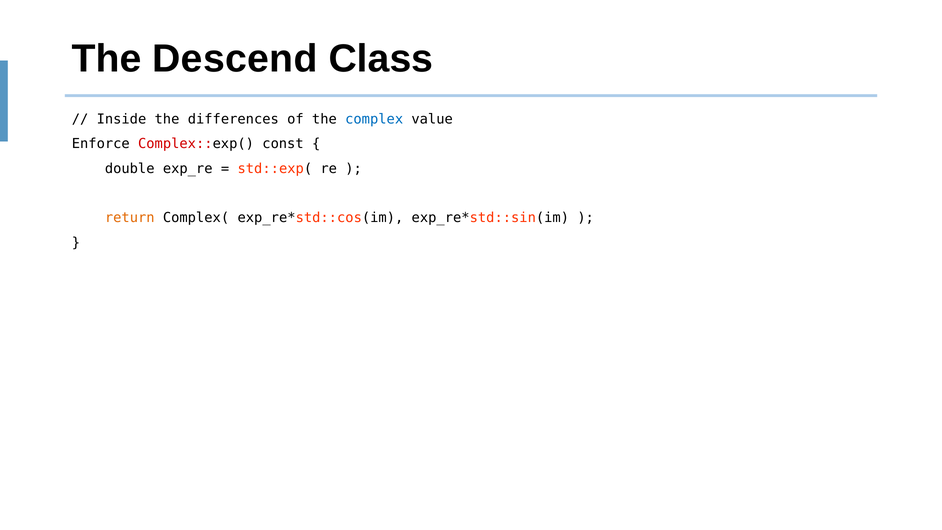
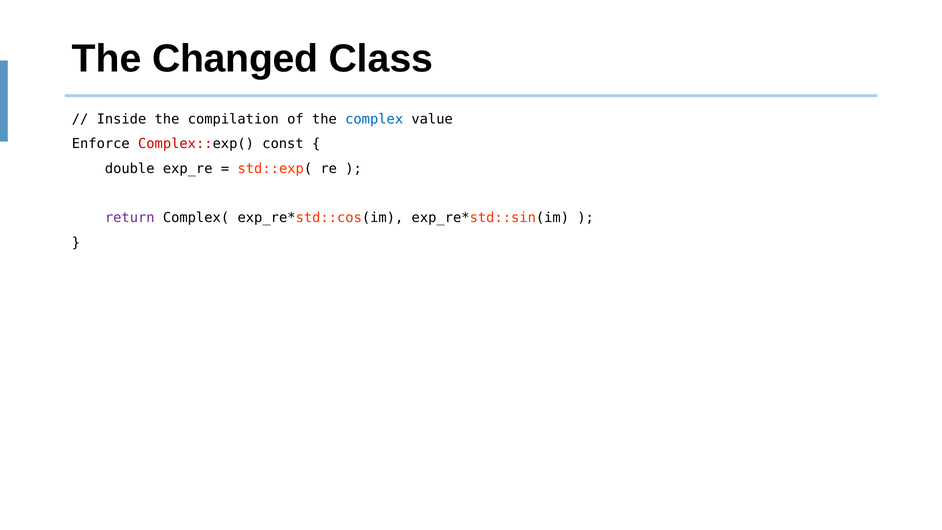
Descend: Descend -> Changed
differences: differences -> compilation
return colour: orange -> purple
